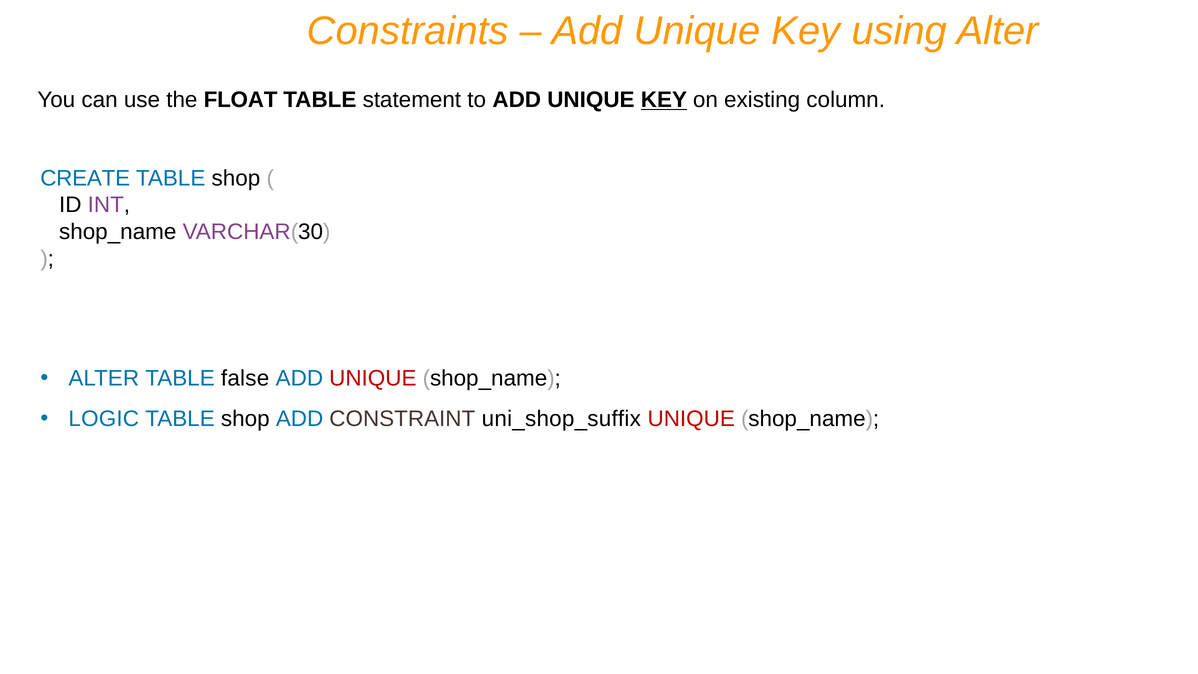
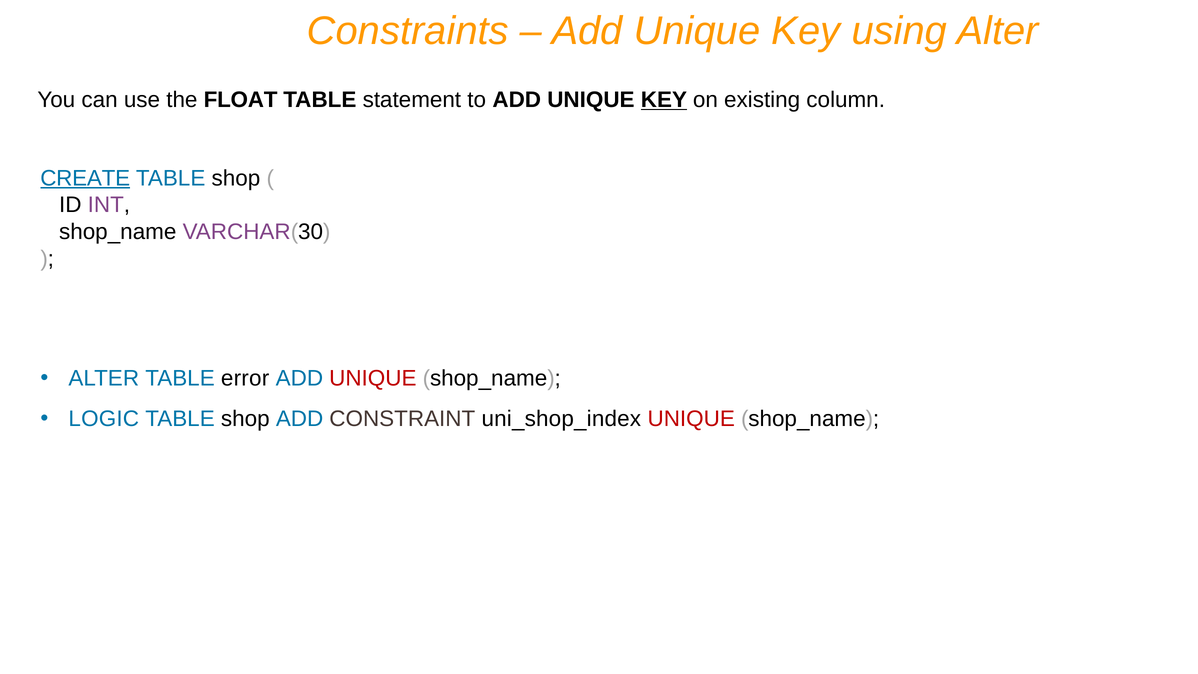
CREATE underline: none -> present
false: false -> error
uni_shop_suffix: uni_shop_suffix -> uni_shop_index
